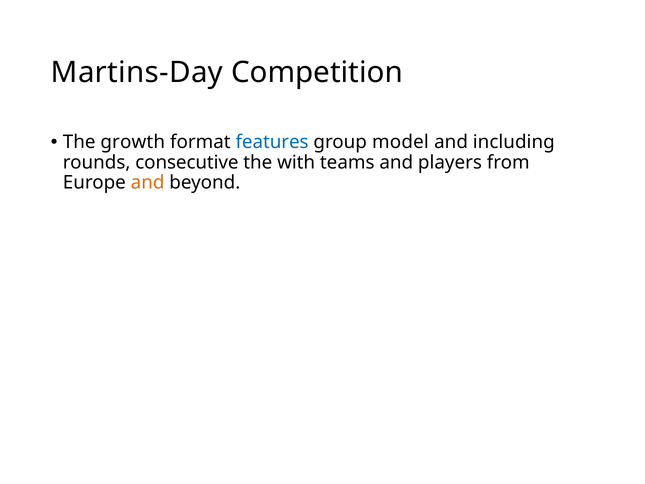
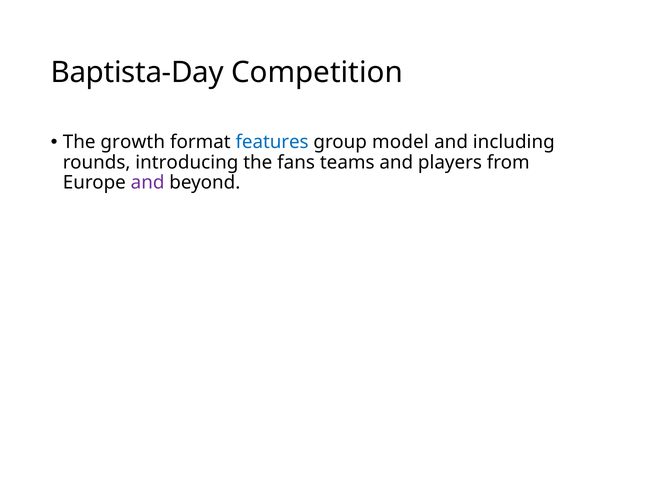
Martins-Day: Martins-Day -> Baptista-Day
consecutive: consecutive -> introducing
with: with -> fans
and at (148, 183) colour: orange -> purple
